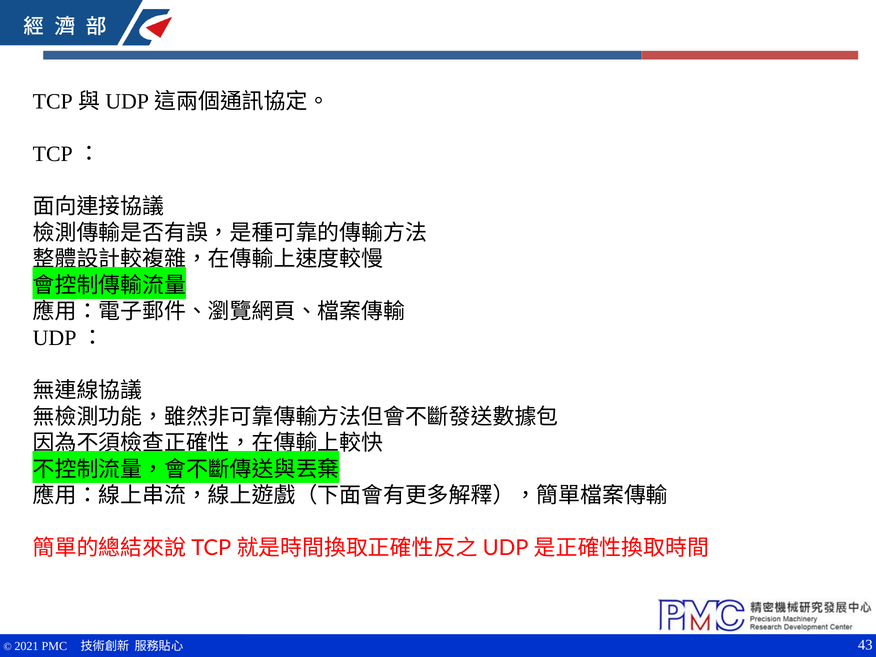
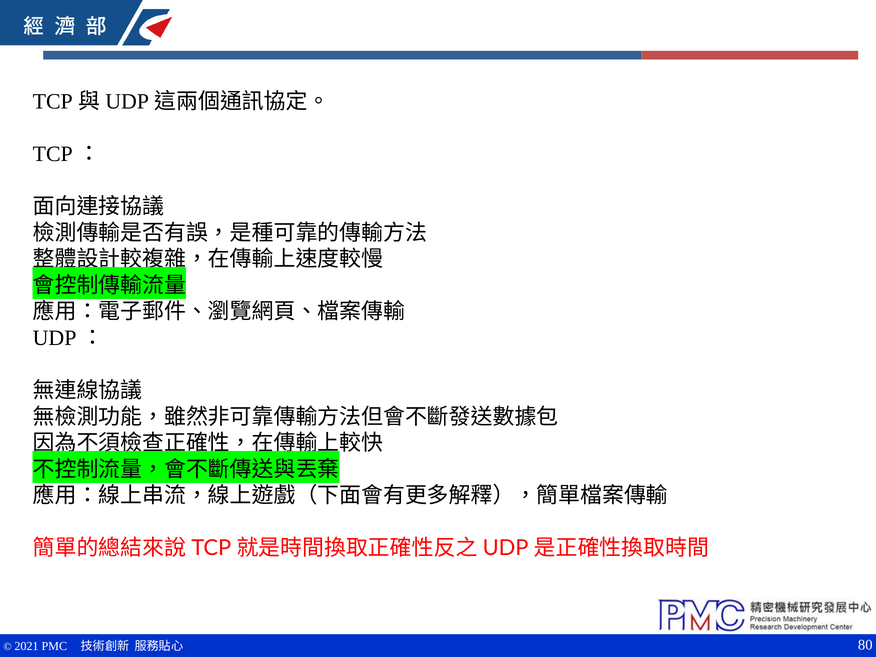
43: 43 -> 80
